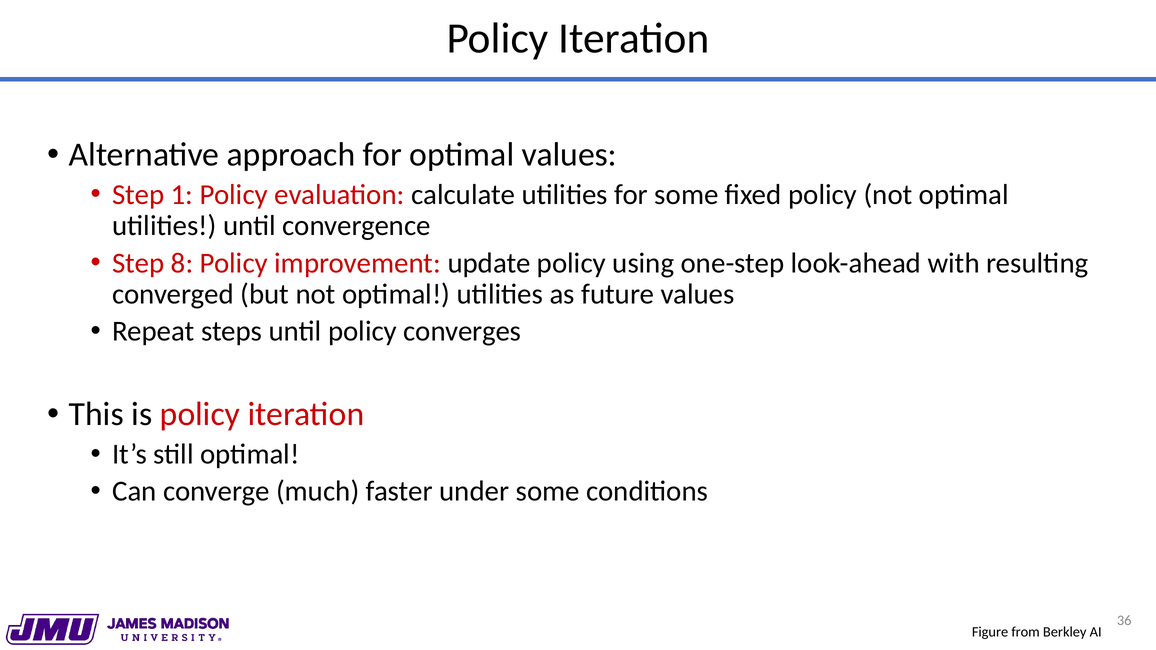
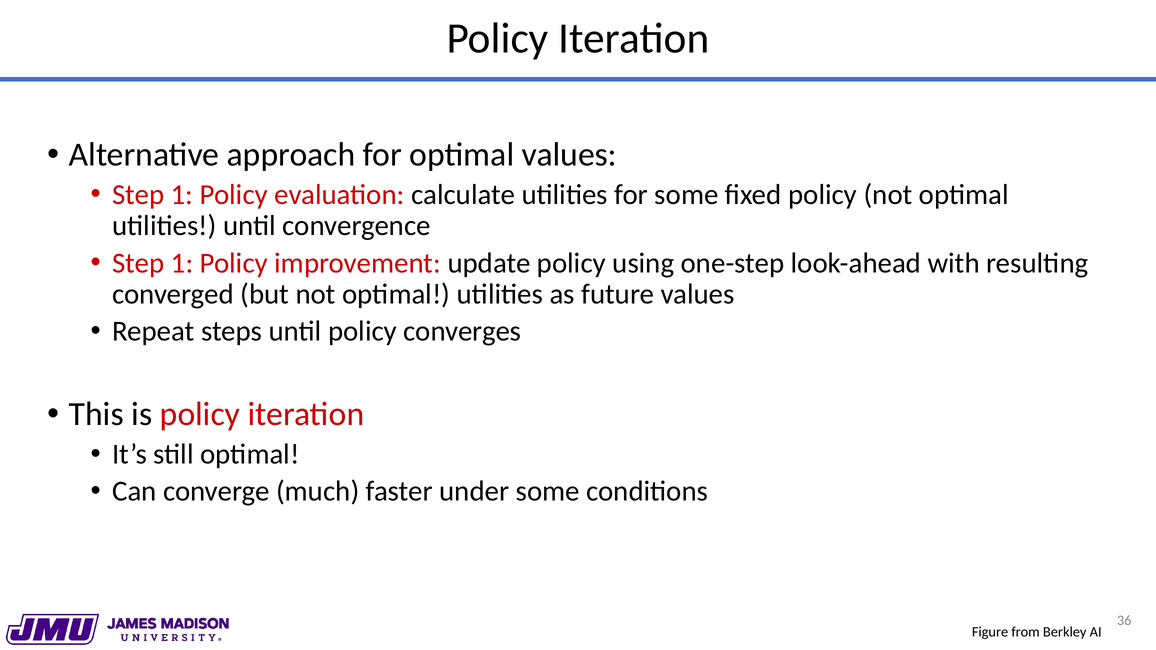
8 at (182, 263): 8 -> 1
